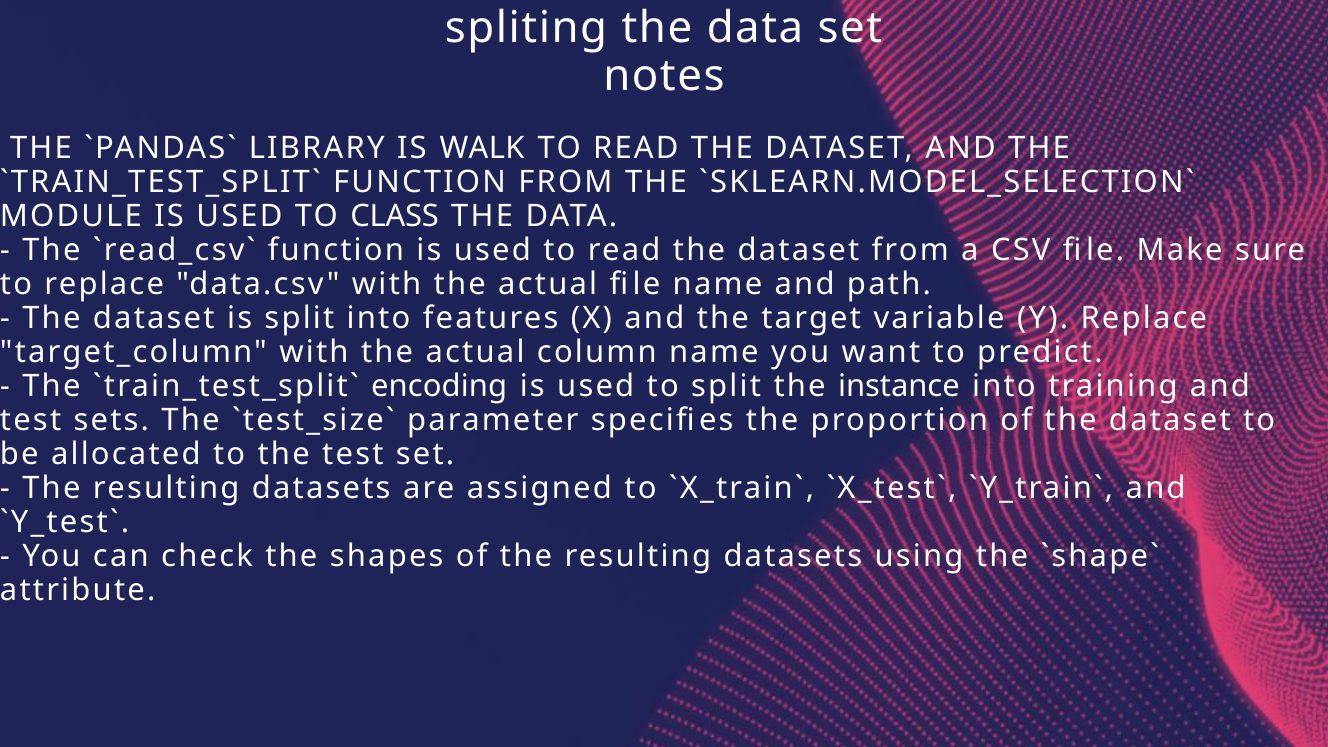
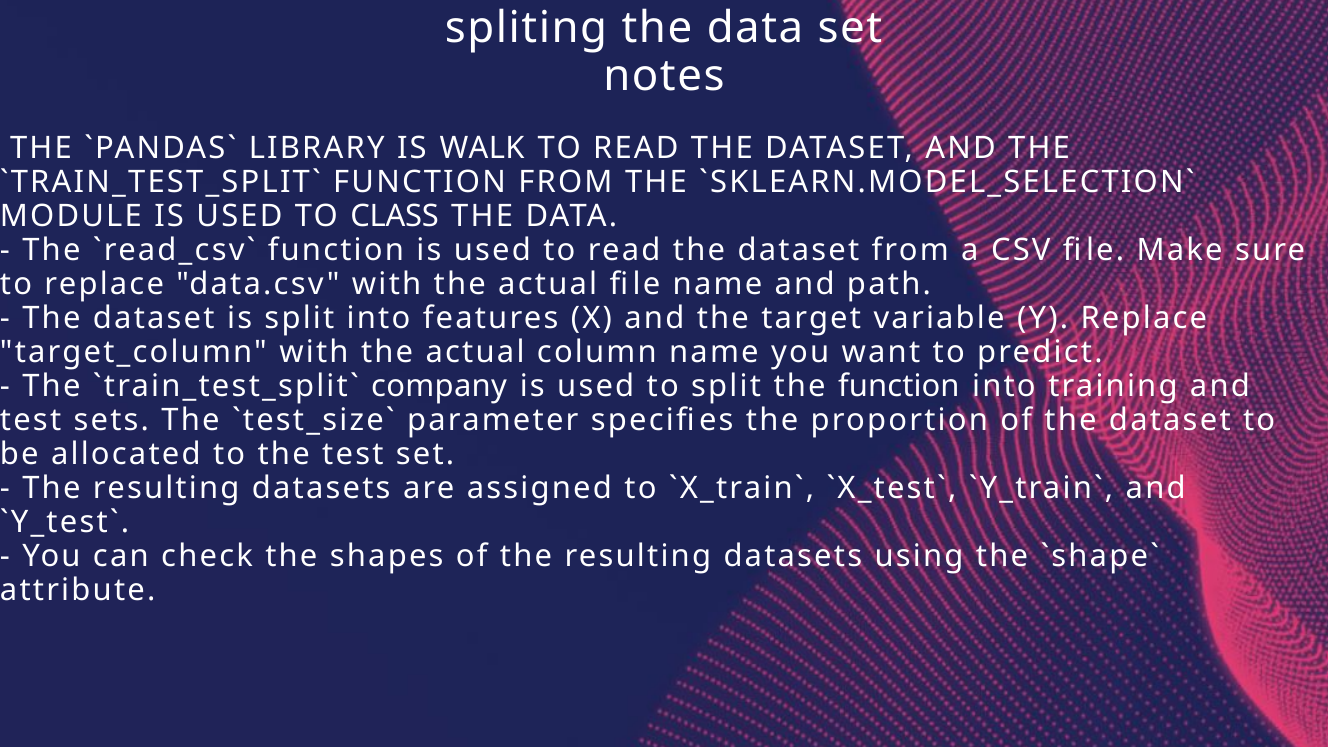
encoding: encoding -> company
the instance: instance -> function
